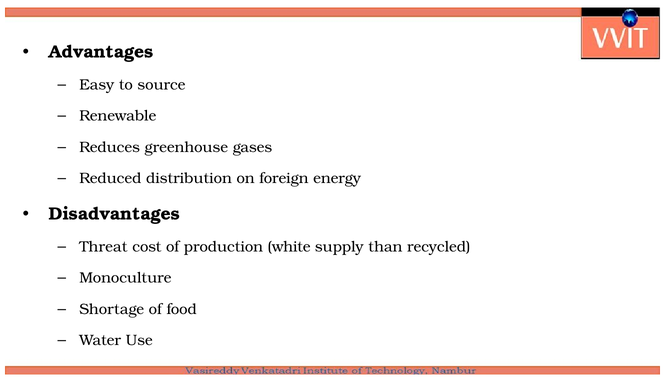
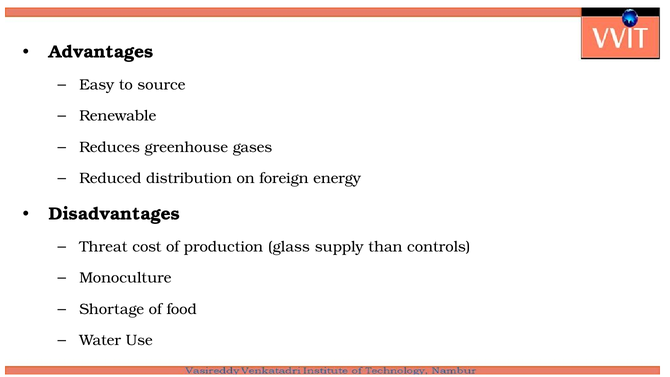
white: white -> glass
recycled: recycled -> controls
